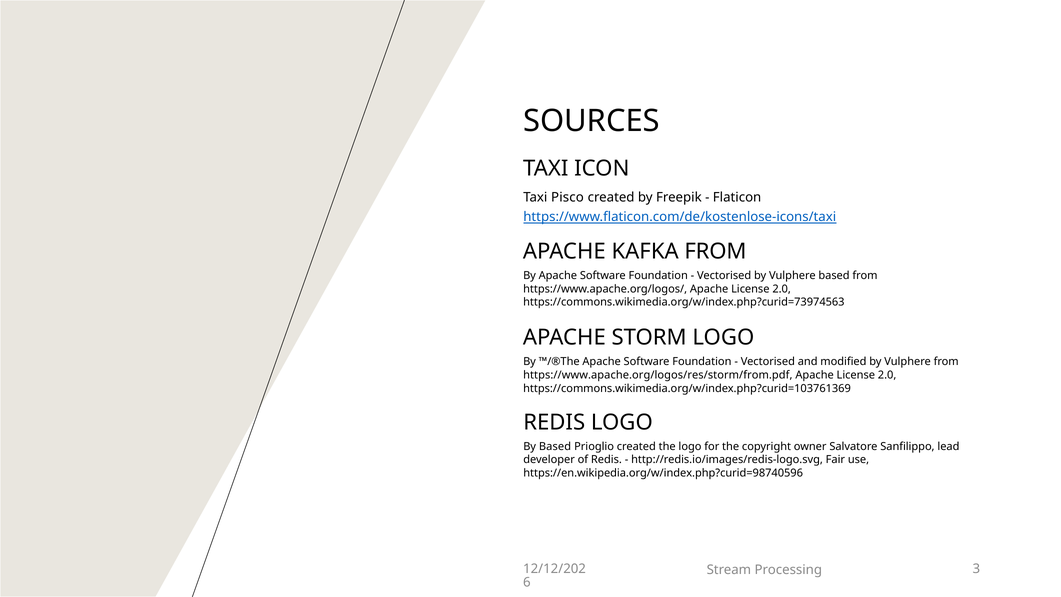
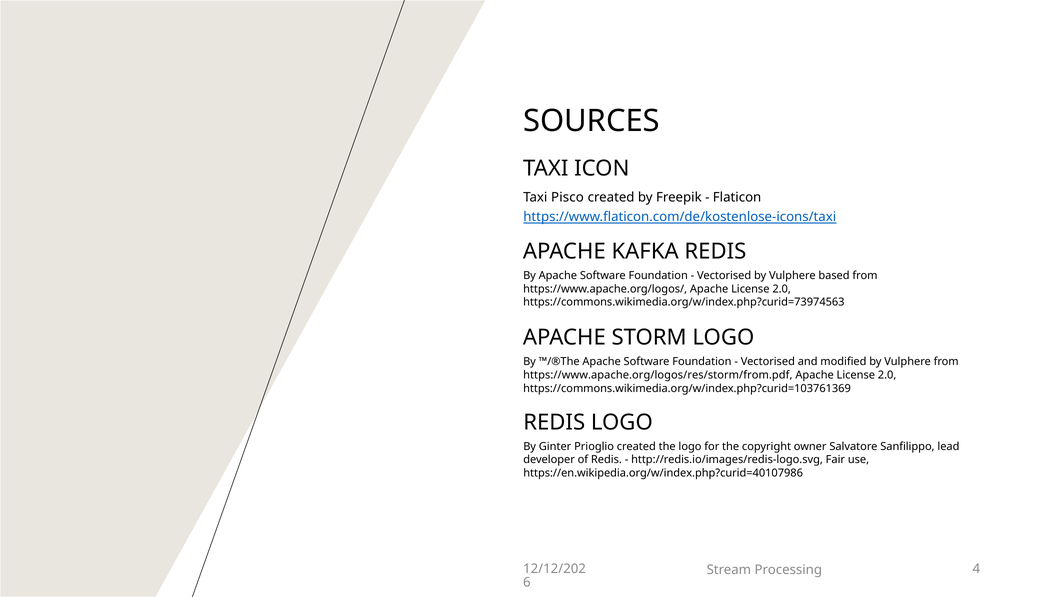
KAFKA FROM: FROM -> REDIS
By Based: Based -> Ginter
https://en.wikipedia.org/w/index.php?curid=98740596: https://en.wikipedia.org/w/index.php?curid=98740596 -> https://en.wikipedia.org/w/index.php?curid=40107986
3: 3 -> 4
